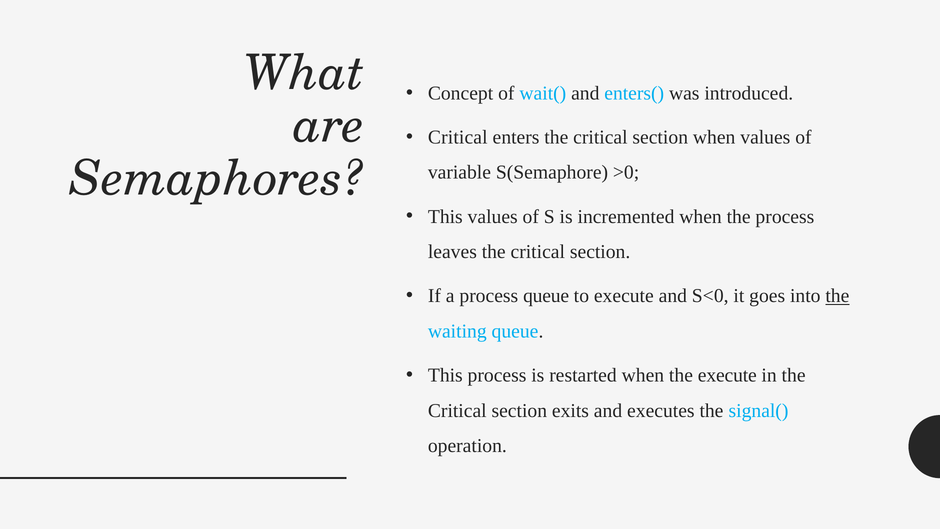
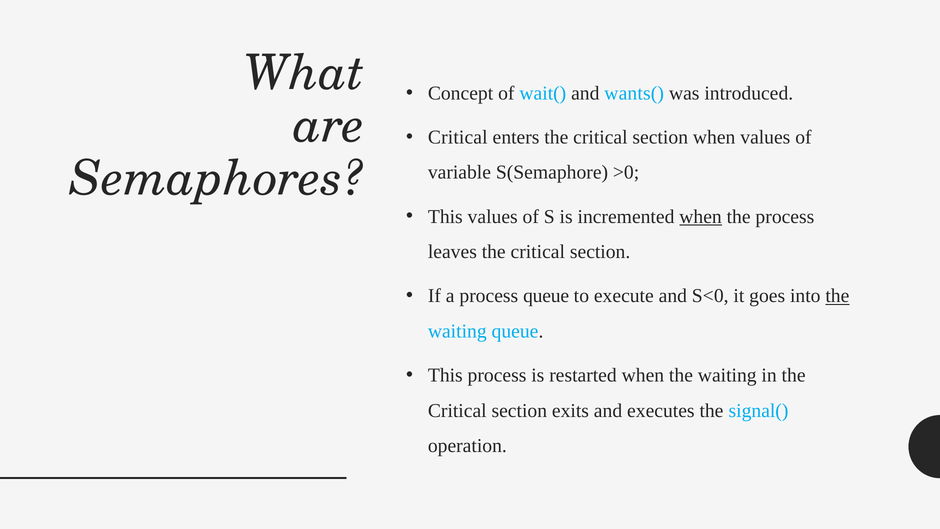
enters(: enters( -> wants(
when at (701, 217) underline: none -> present
when the execute: execute -> waiting
